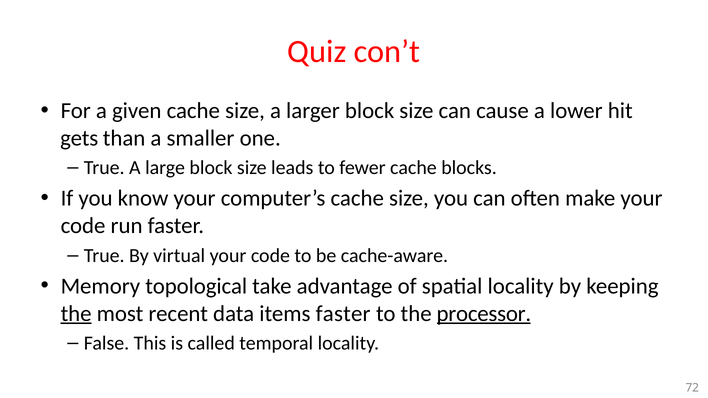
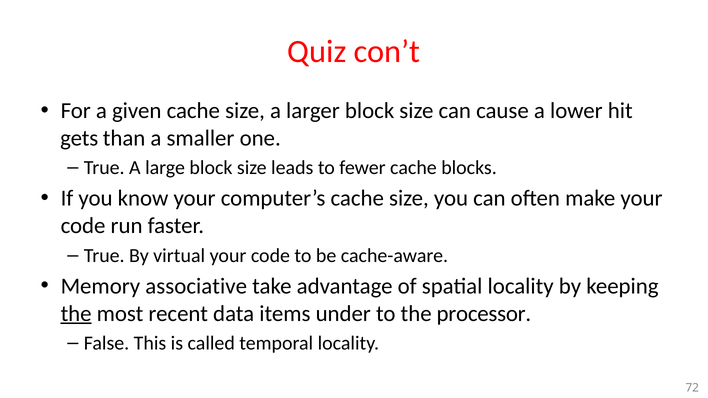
topological: topological -> associative
items faster: faster -> under
processor underline: present -> none
